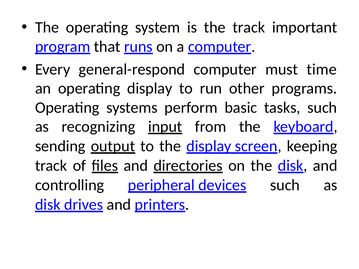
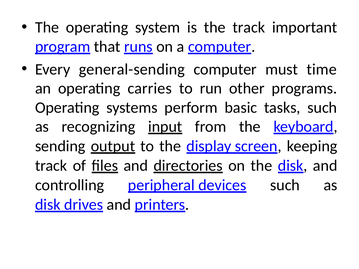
general-respond: general-respond -> general-sending
operating display: display -> carries
